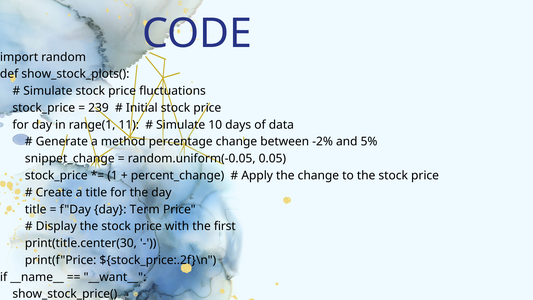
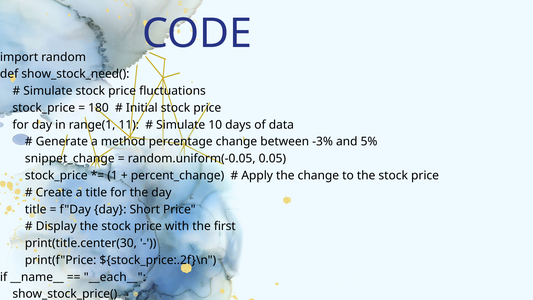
show_stock_plots(: show_stock_plots( -> show_stock_need(
239: 239 -> 180
-2%: -2% -> -3%
Term: Term -> Short
__want__: __want__ -> __each__
